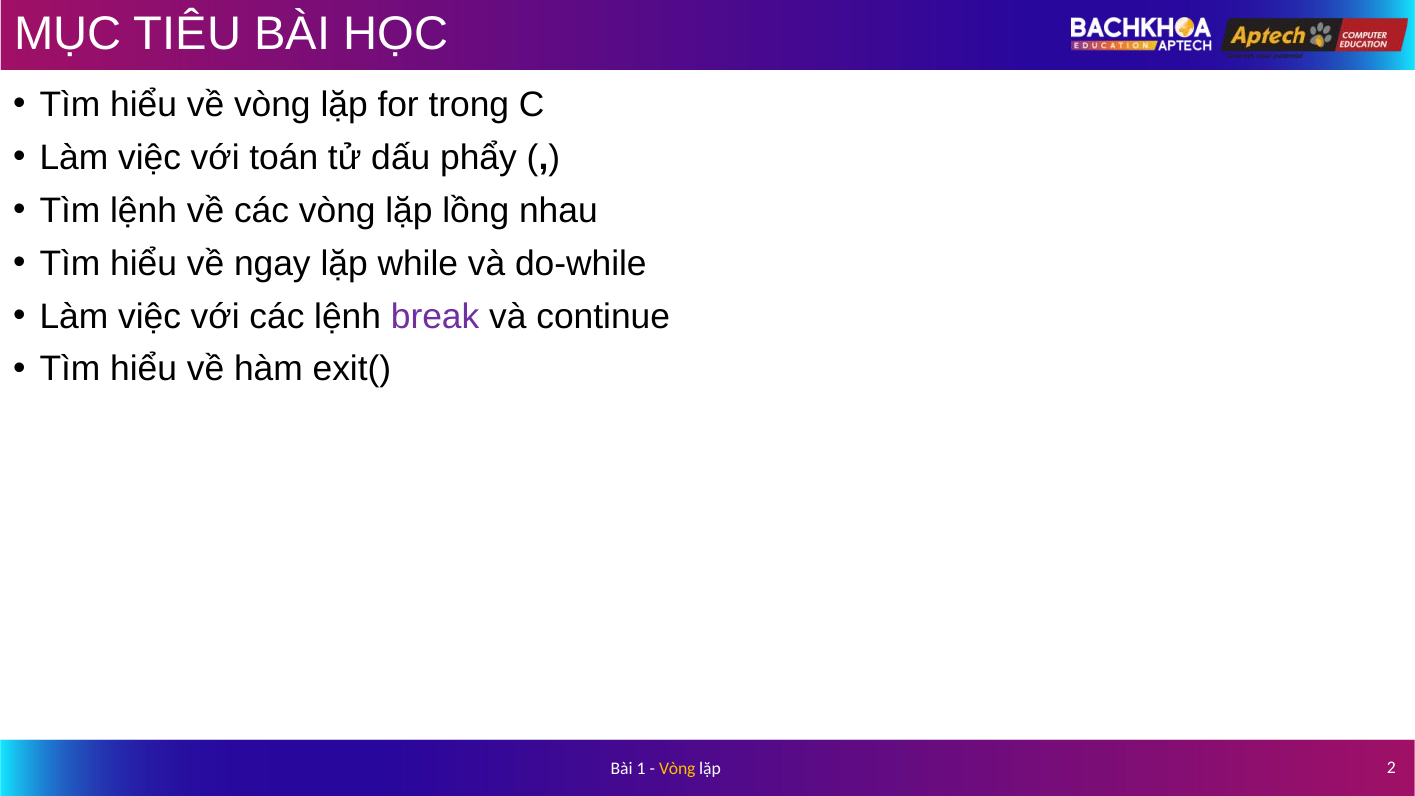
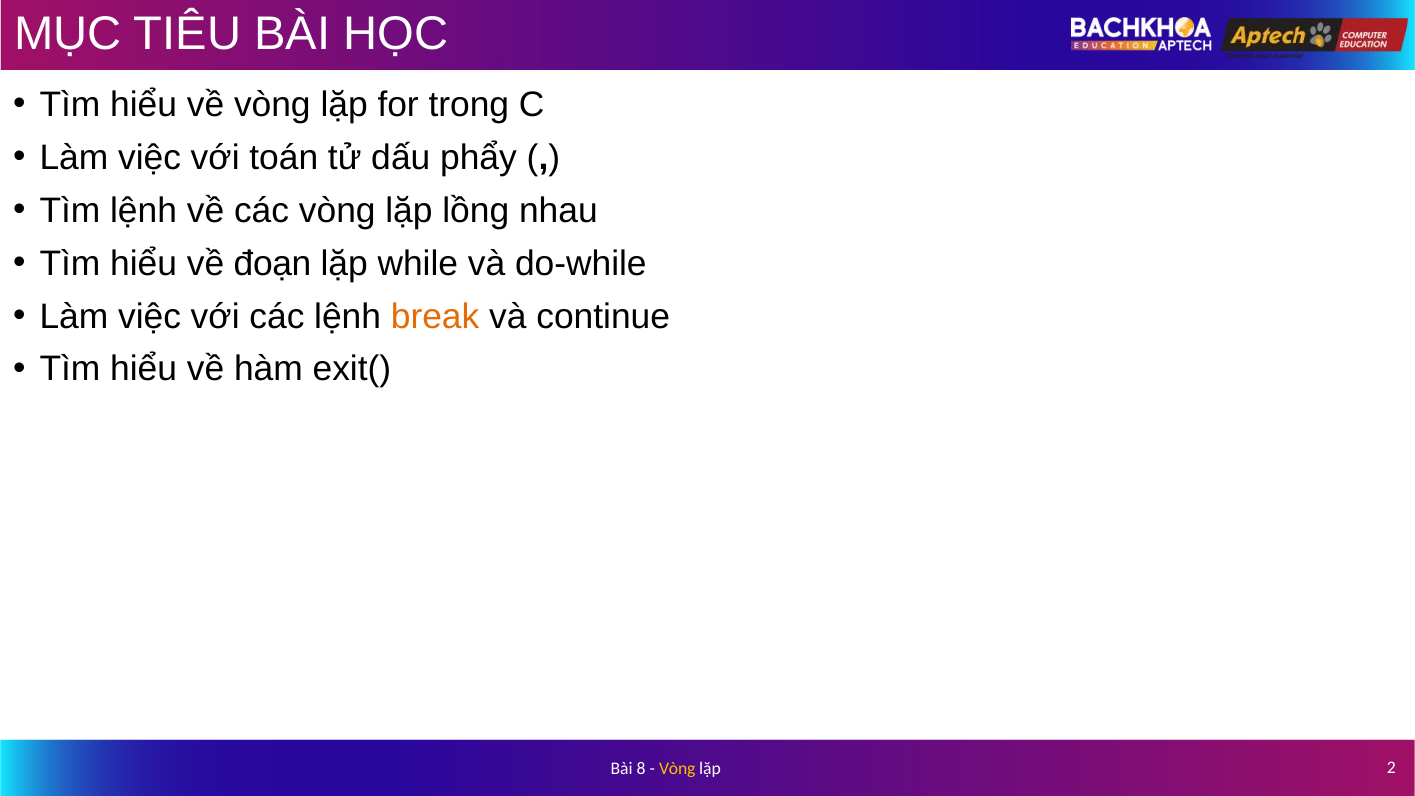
ngay: ngay -> đoạn
break colour: purple -> orange
1: 1 -> 8
